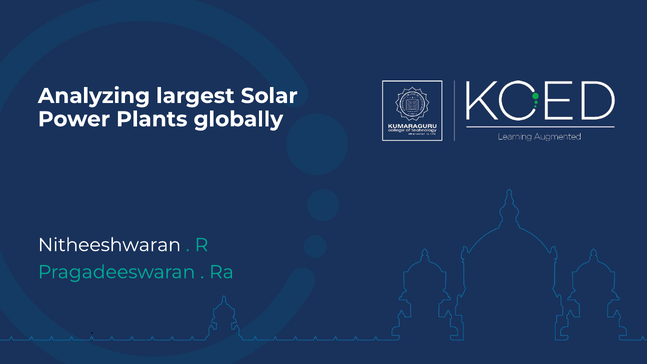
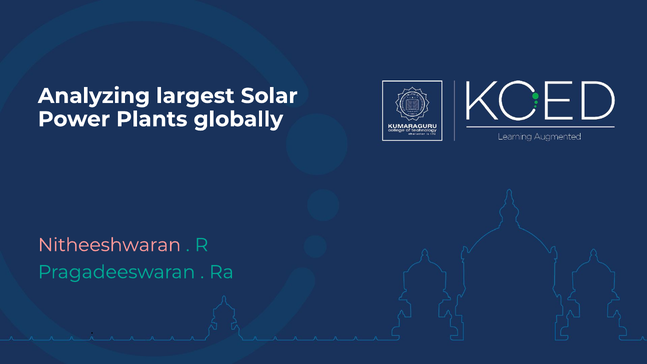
Nitheeshwaran colour: white -> pink
